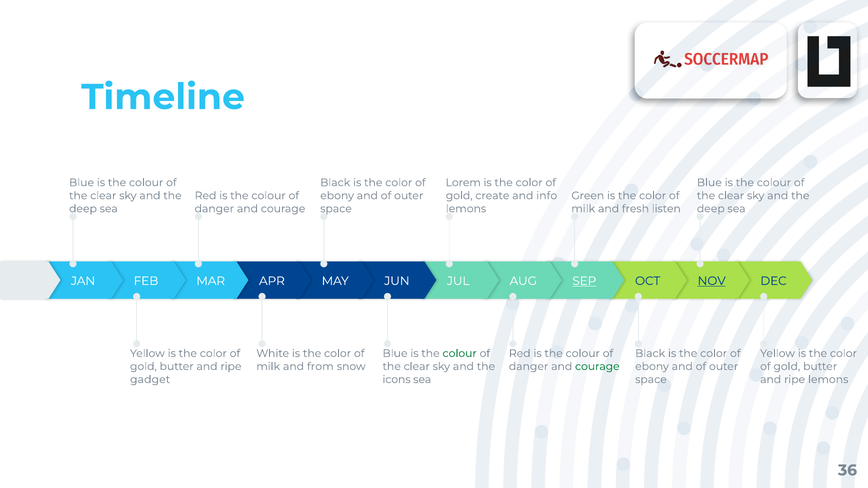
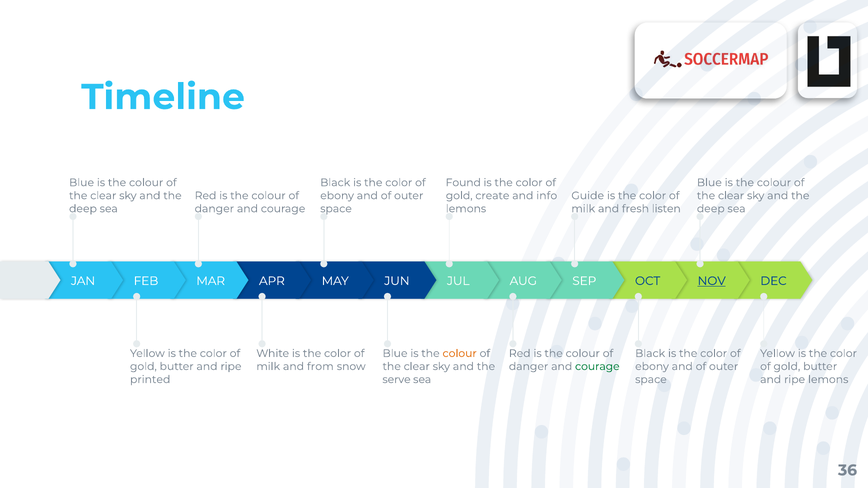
Lorem: Lorem -> Found
Green: Green -> Guide
SEP underline: present -> none
colour at (460, 354) colour: green -> orange
gadget: gadget -> printed
icons: icons -> serve
